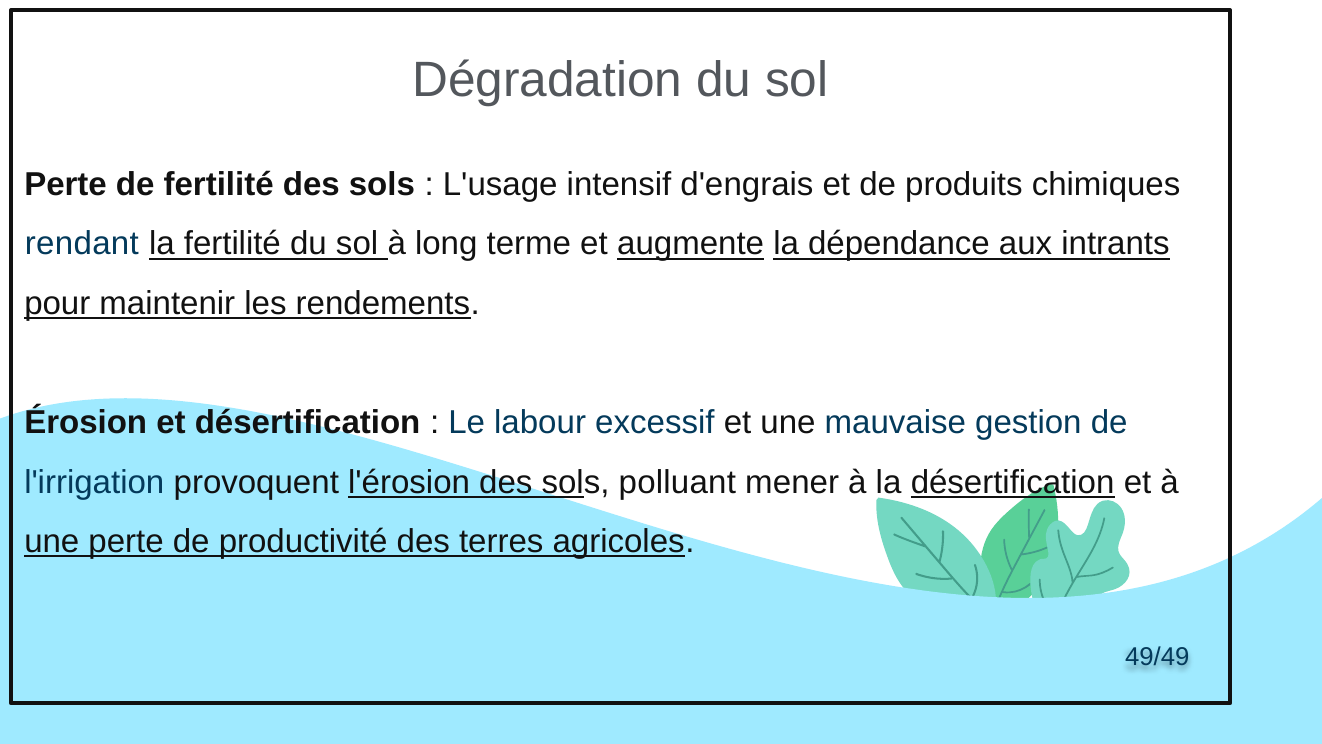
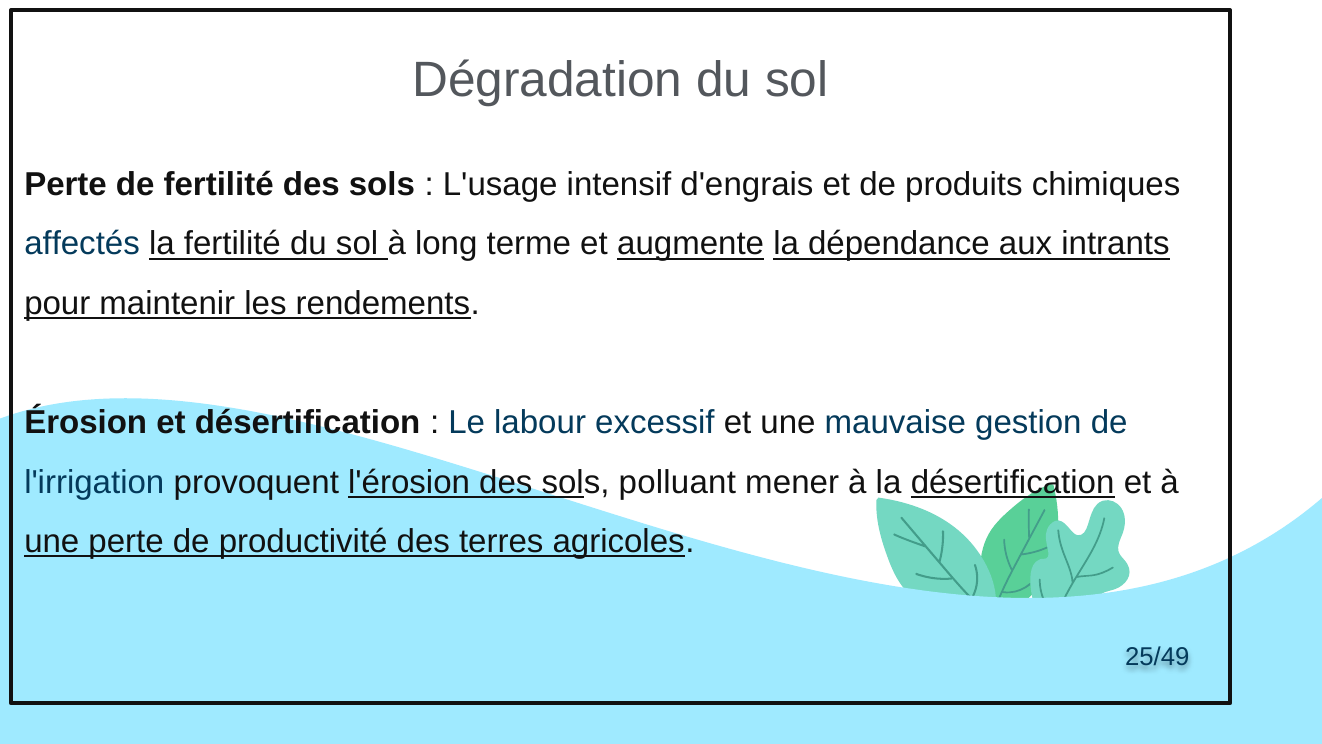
rendant: rendant -> affectés
49/49: 49/49 -> 25/49
